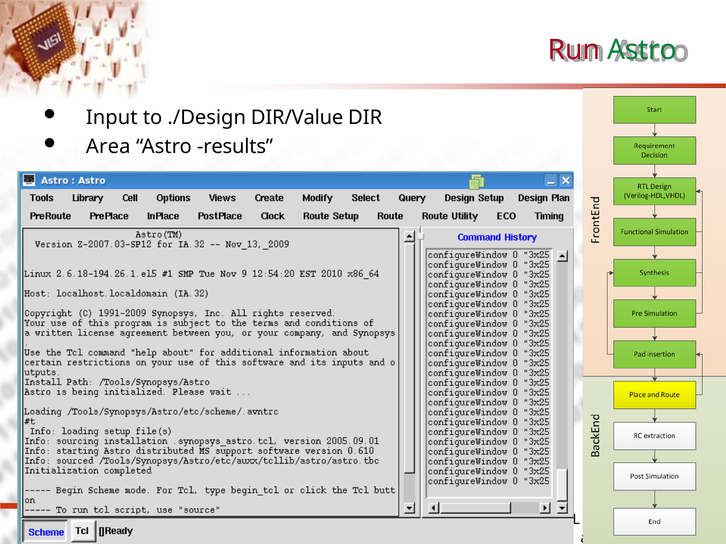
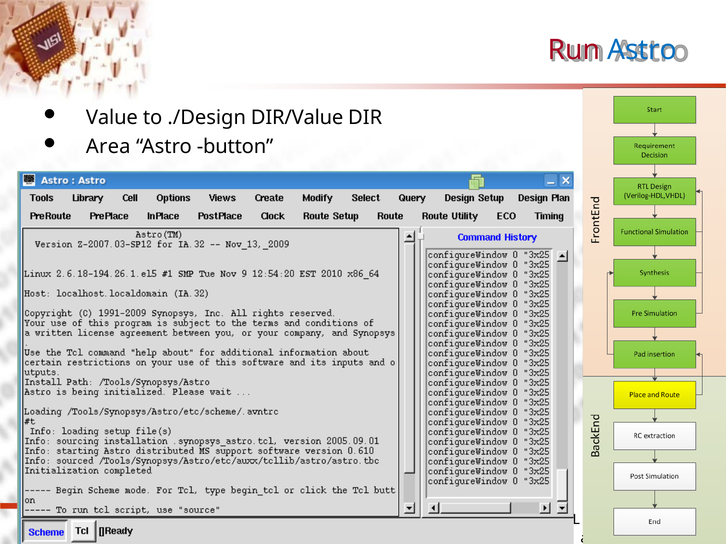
Astro at (642, 50) colour: green -> blue
Input: Input -> Value
results: results -> button
